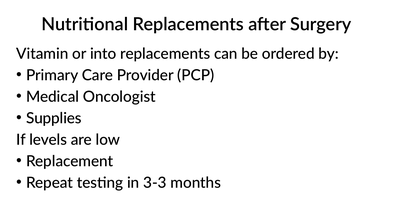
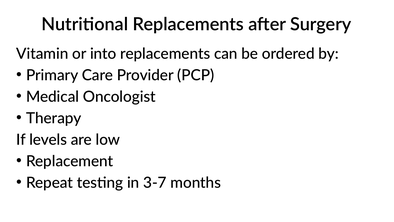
Supplies: Supplies -> Therapy
3-3: 3-3 -> 3-7
